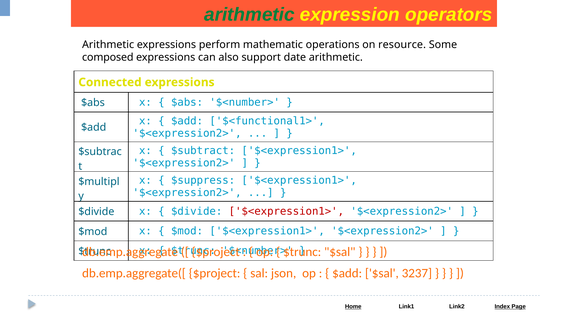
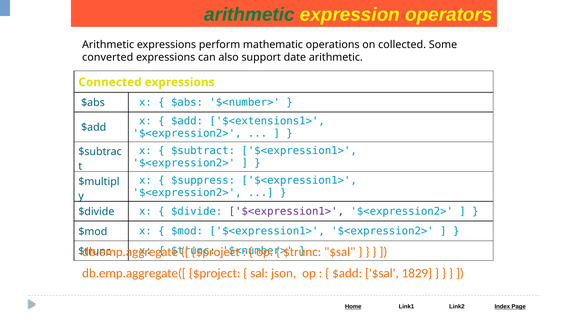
resource: resource -> collected
composed: composed -> converted
$<functional1>: $<functional1> -> $<extensions1>
$<expression1> at (286, 212) colour: red -> purple
3237: 3237 -> 1829
